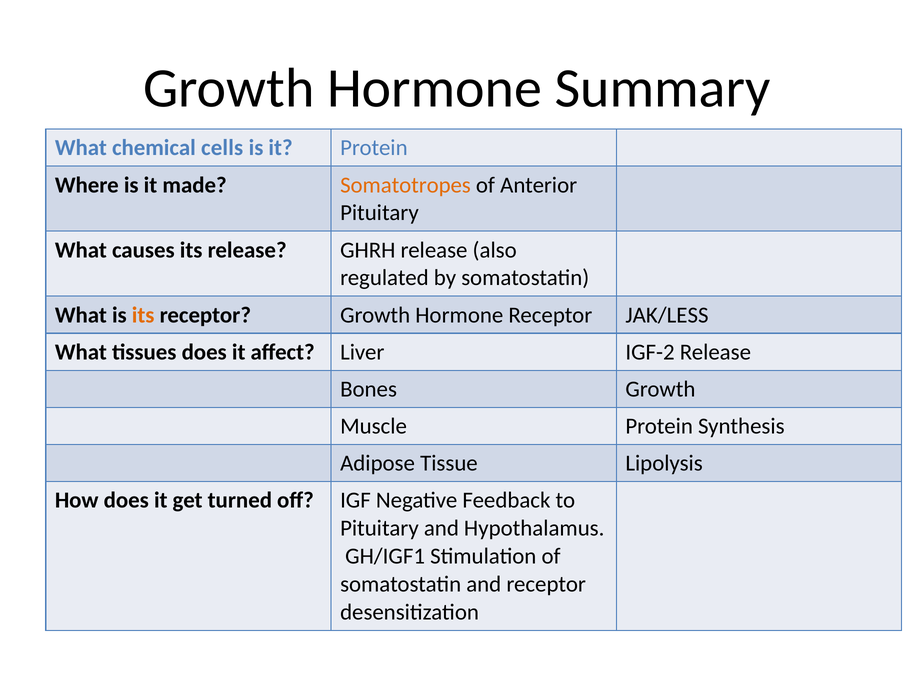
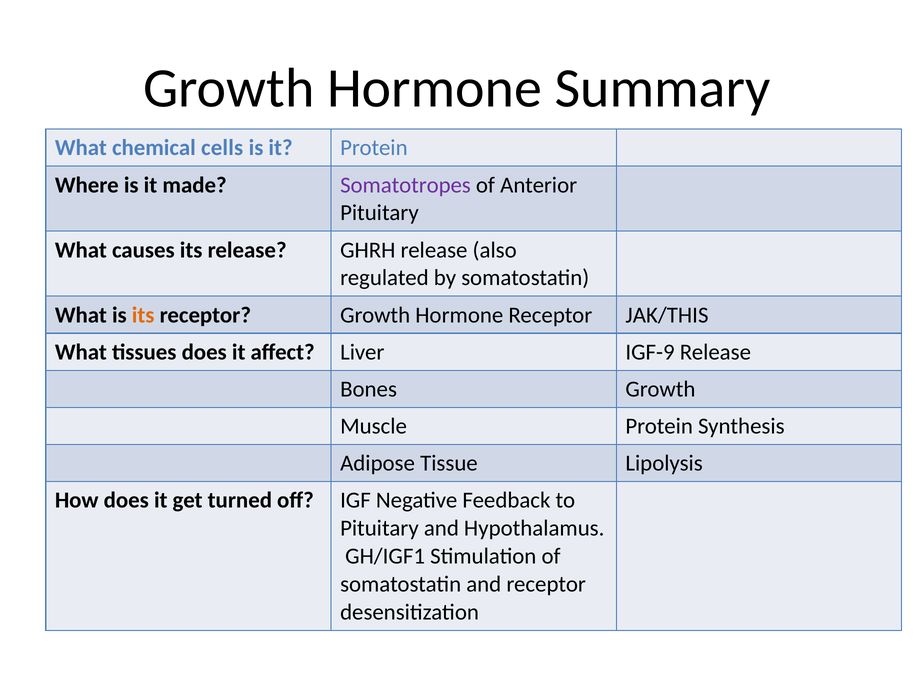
Somatotropes colour: orange -> purple
JAK/LESS: JAK/LESS -> JAK/THIS
IGF-2: IGF-2 -> IGF-9
